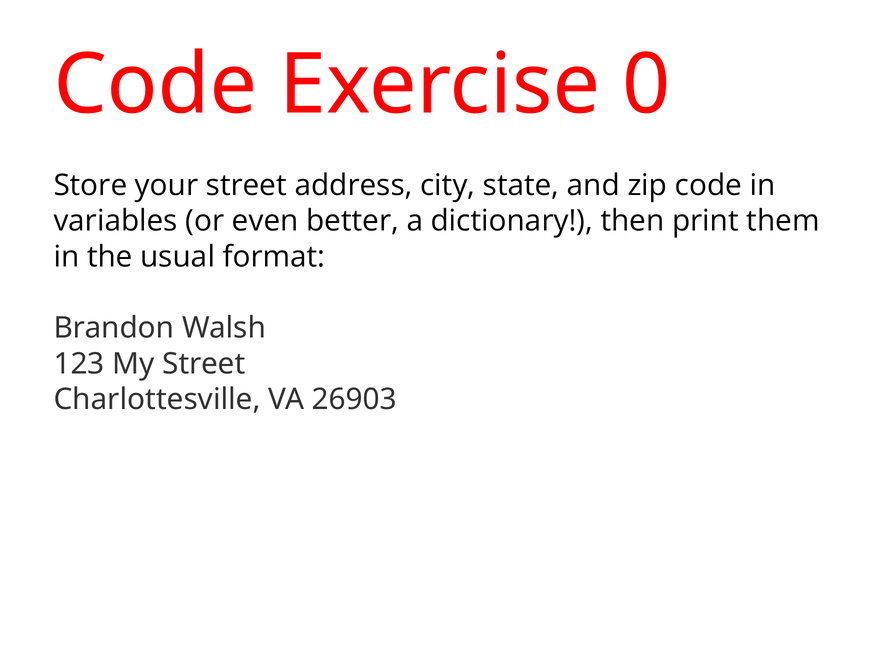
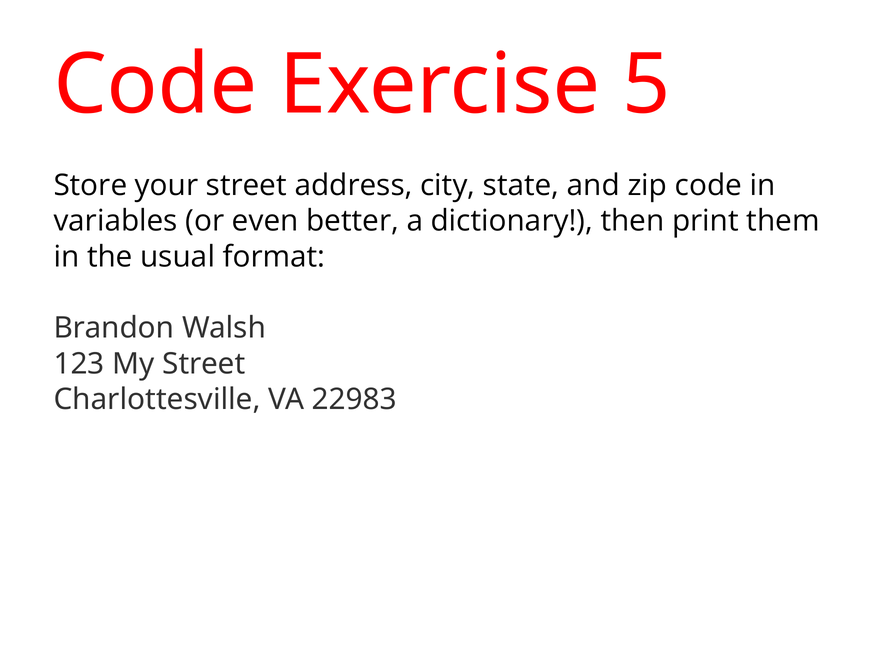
0: 0 -> 5
26903: 26903 -> 22983
